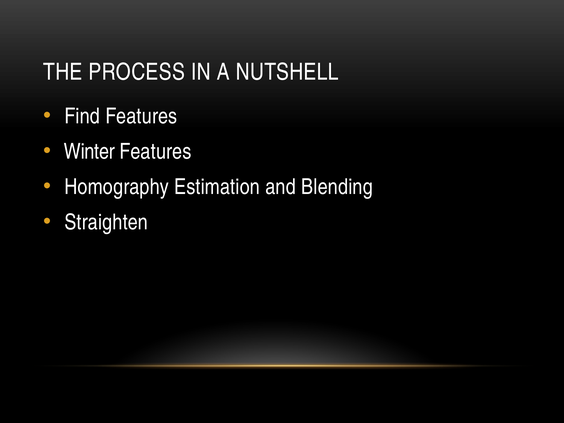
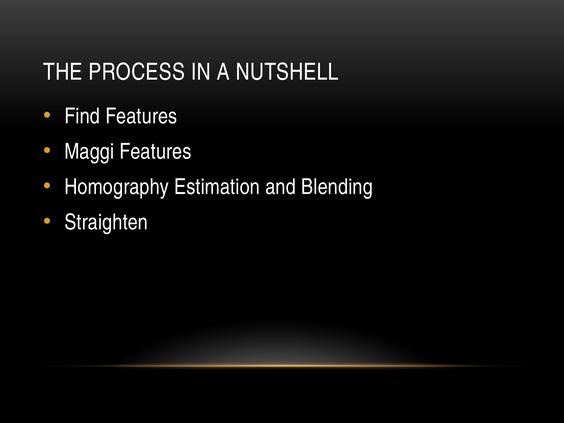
Winter: Winter -> Maggi
